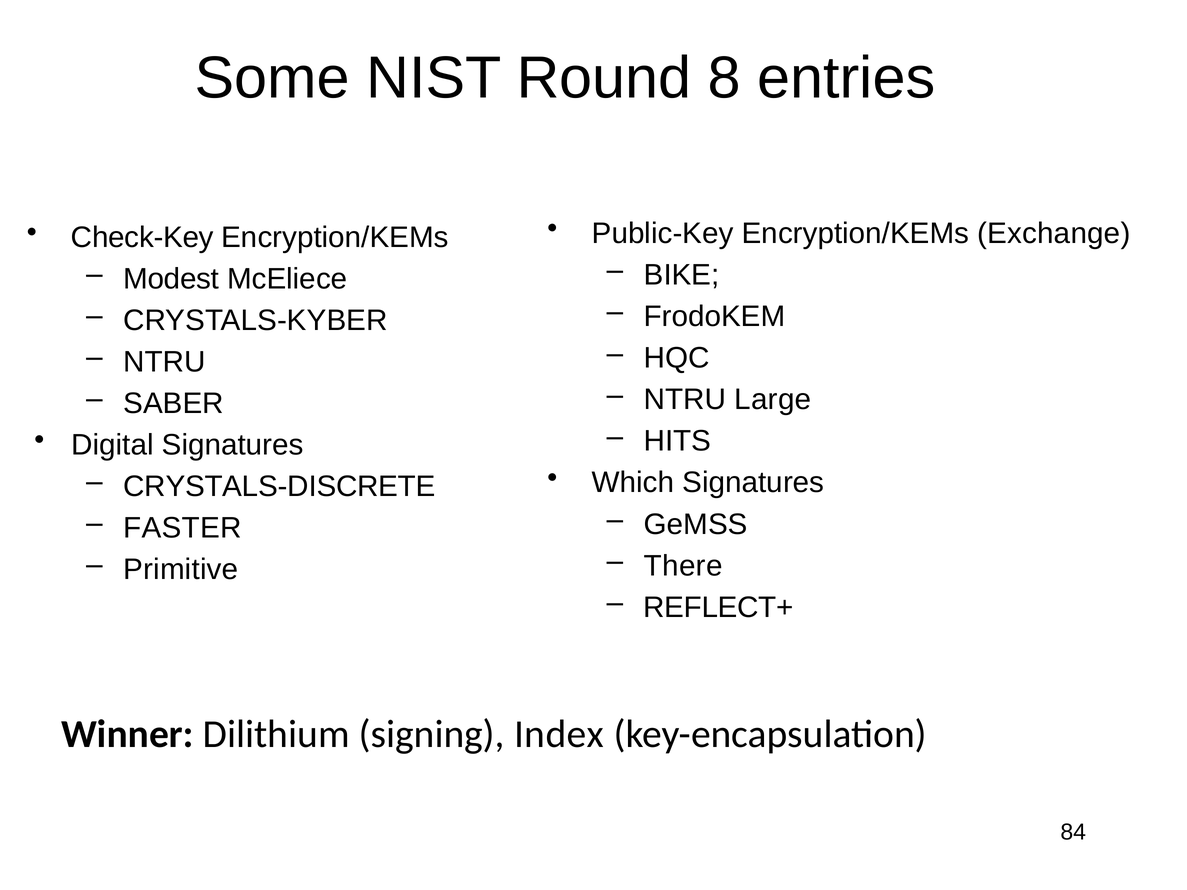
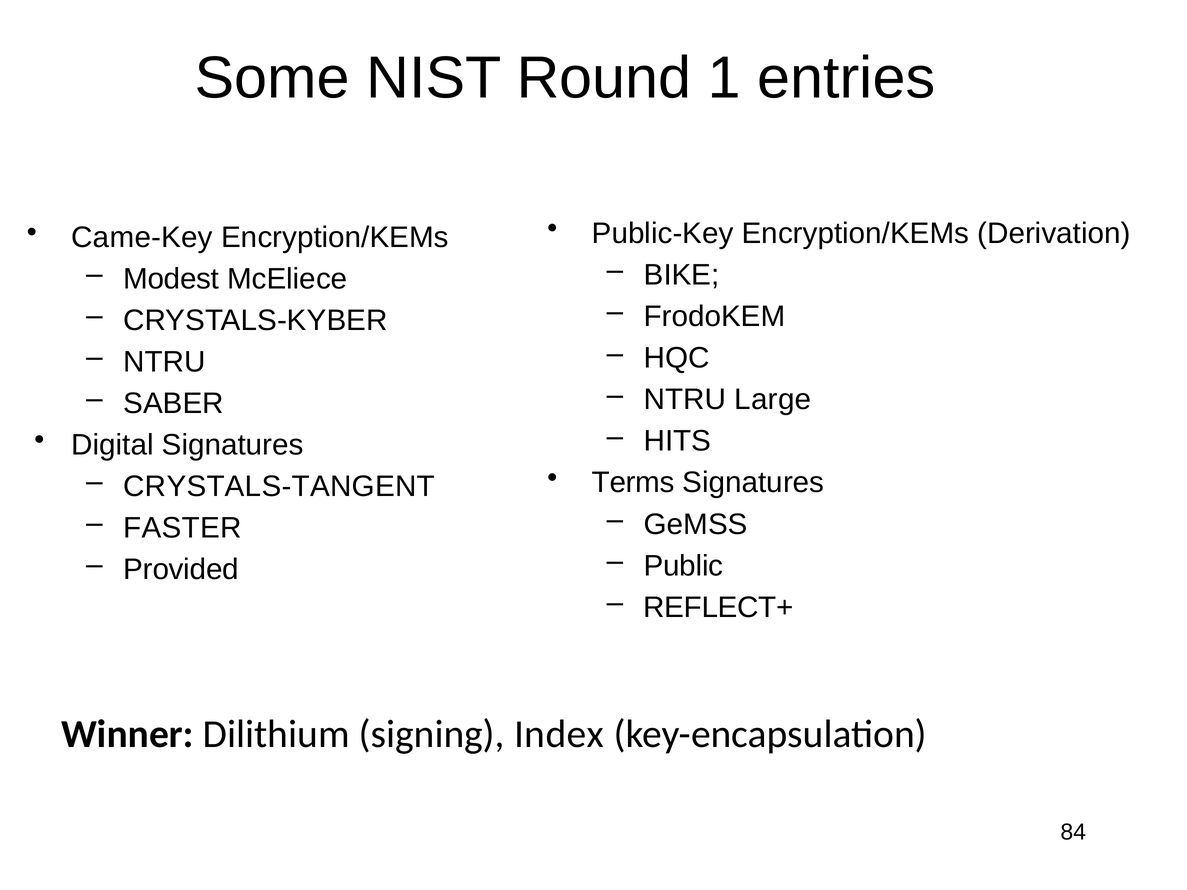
8: 8 -> 1
Exchange: Exchange -> Derivation
Check-Key: Check-Key -> Came-Key
Which: Which -> Terms
CRYSTALS-DISCRETE: CRYSTALS-DISCRETE -> CRYSTALS-TANGENT
There: There -> Public
Primitive: Primitive -> Provided
